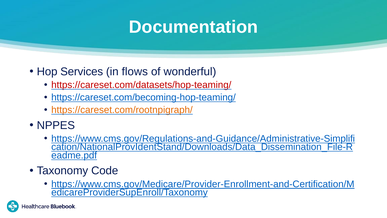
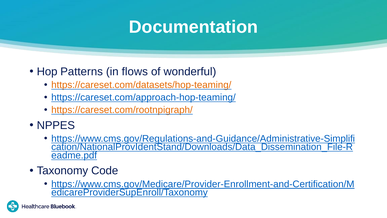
Services: Services -> Patterns
https://careset.com/datasets/hop-teaming/ colour: red -> orange
https://careset.com/becoming-hop-teaming/: https://careset.com/becoming-hop-teaming/ -> https://careset.com/approach-hop-teaming/
